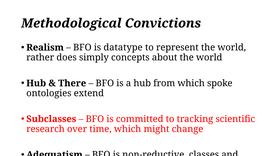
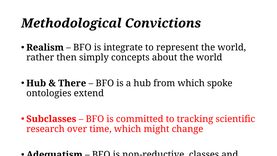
datatype: datatype -> integrate
does: does -> then
